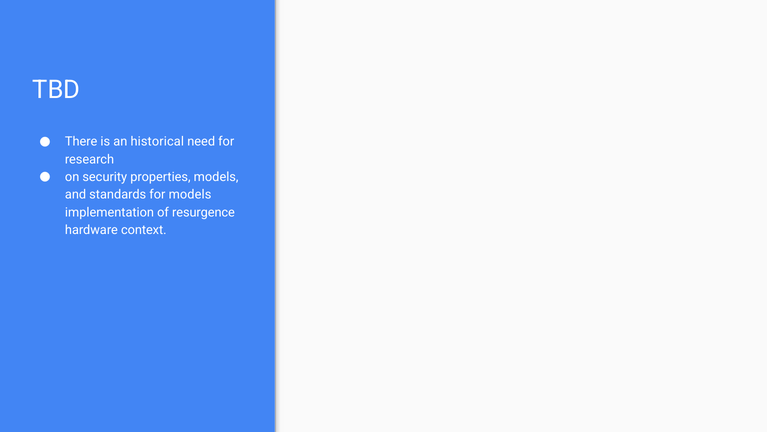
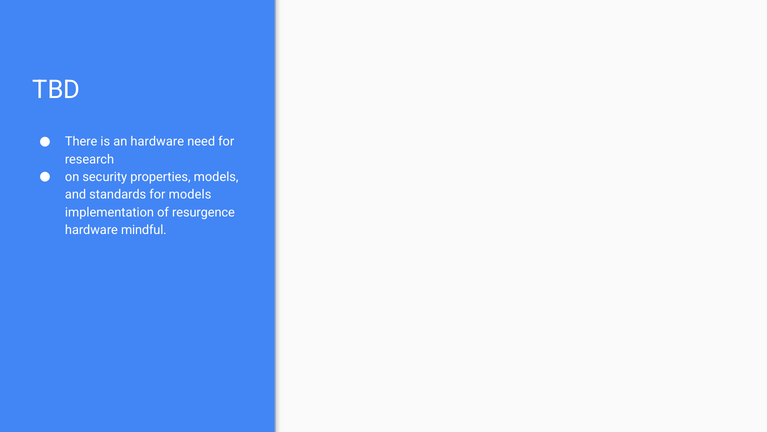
an historical: historical -> hardware
context: context -> mindful
